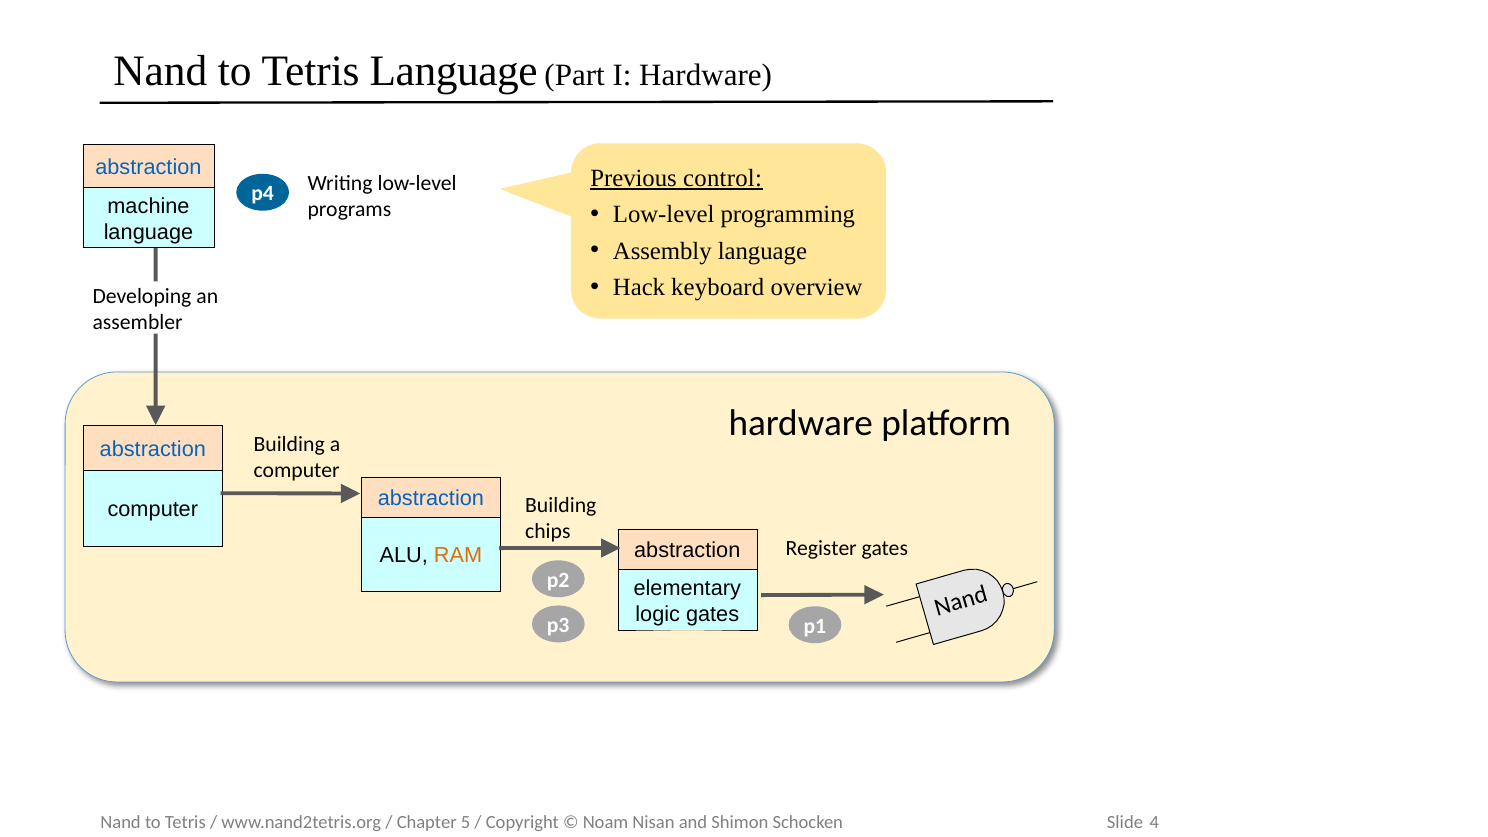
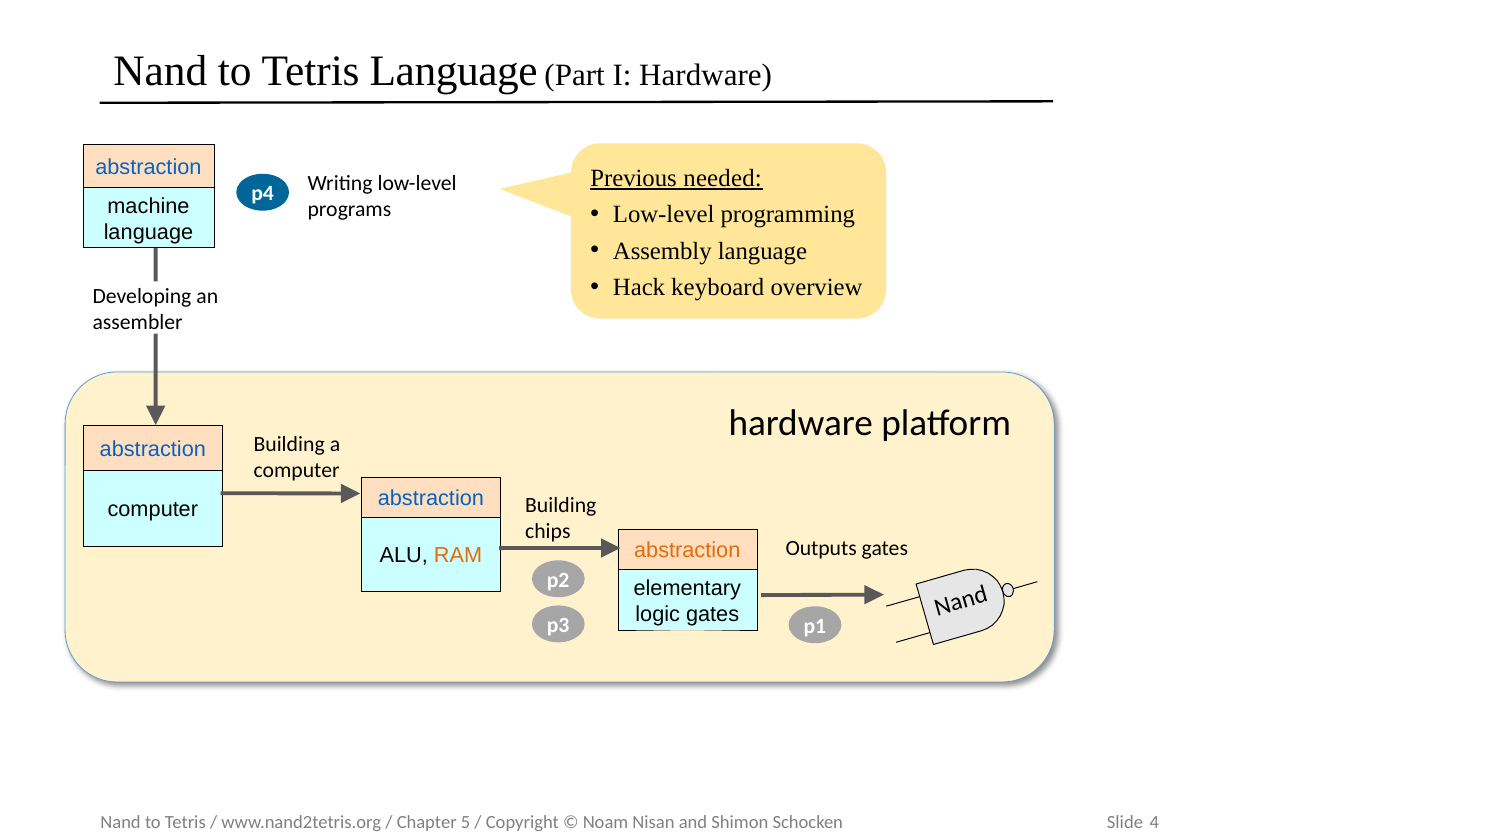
control: control -> needed
Register: Register -> Outputs
abstraction at (687, 551) colour: black -> orange
